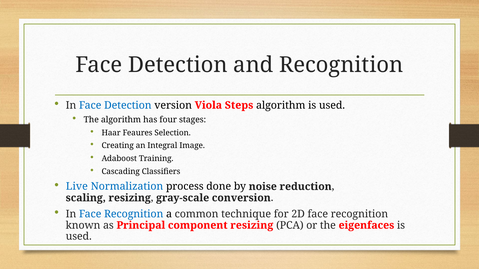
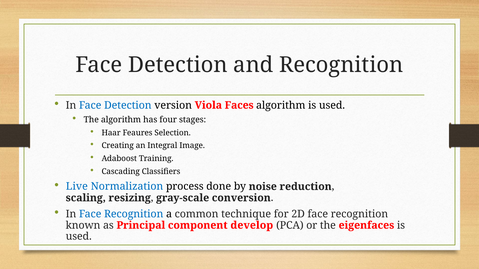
Steps: Steps -> Faces
component resizing: resizing -> develop
